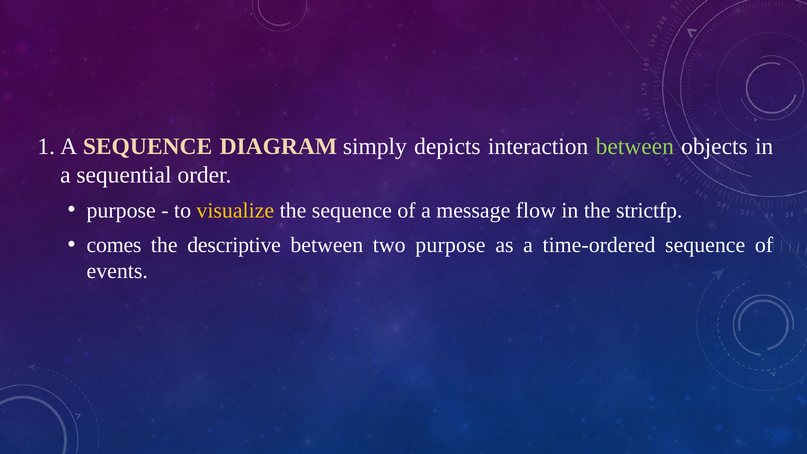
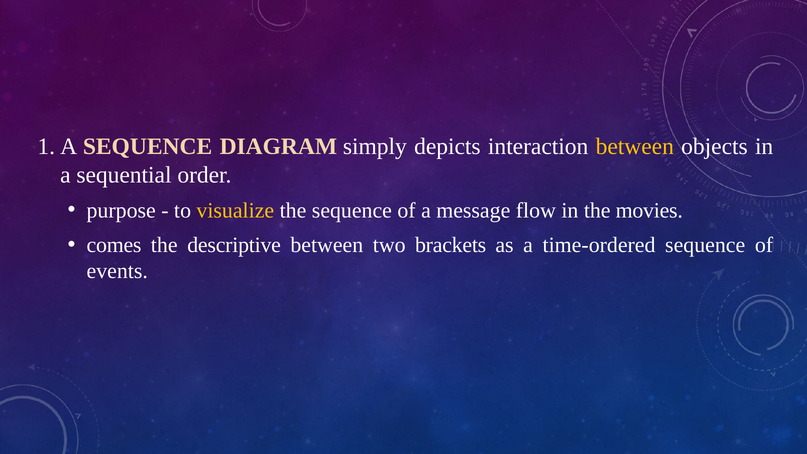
between at (635, 147) colour: light green -> yellow
strictfp: strictfp -> movies
two purpose: purpose -> brackets
